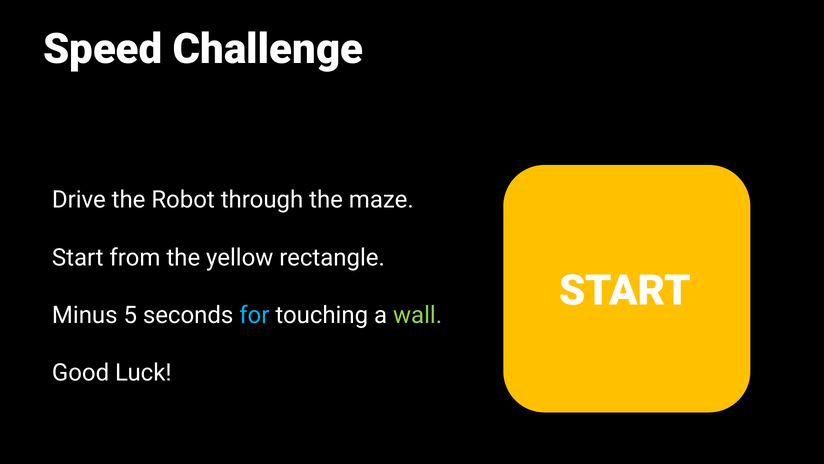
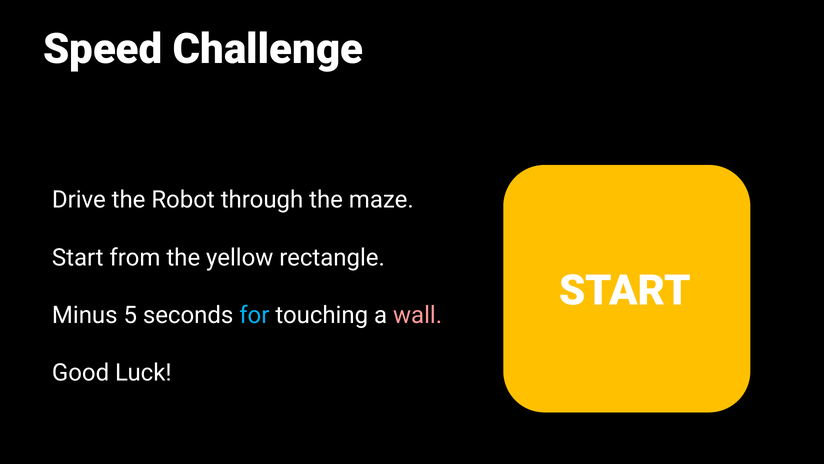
wall colour: light green -> pink
